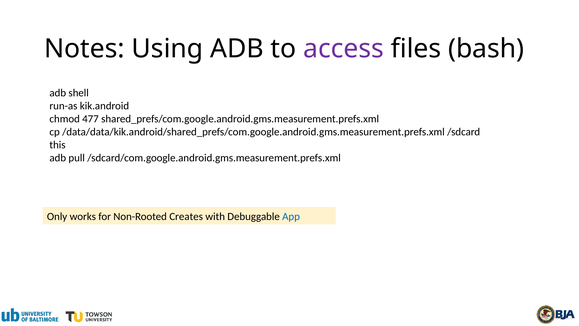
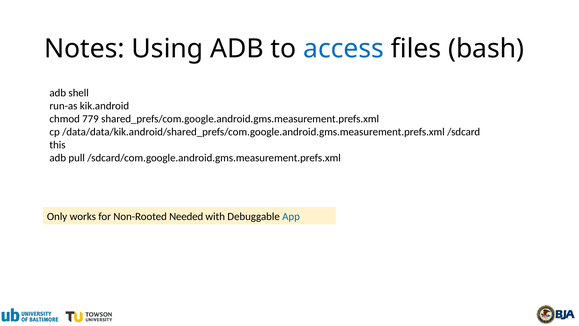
access colour: purple -> blue
477: 477 -> 779
Creates: Creates -> Needed
